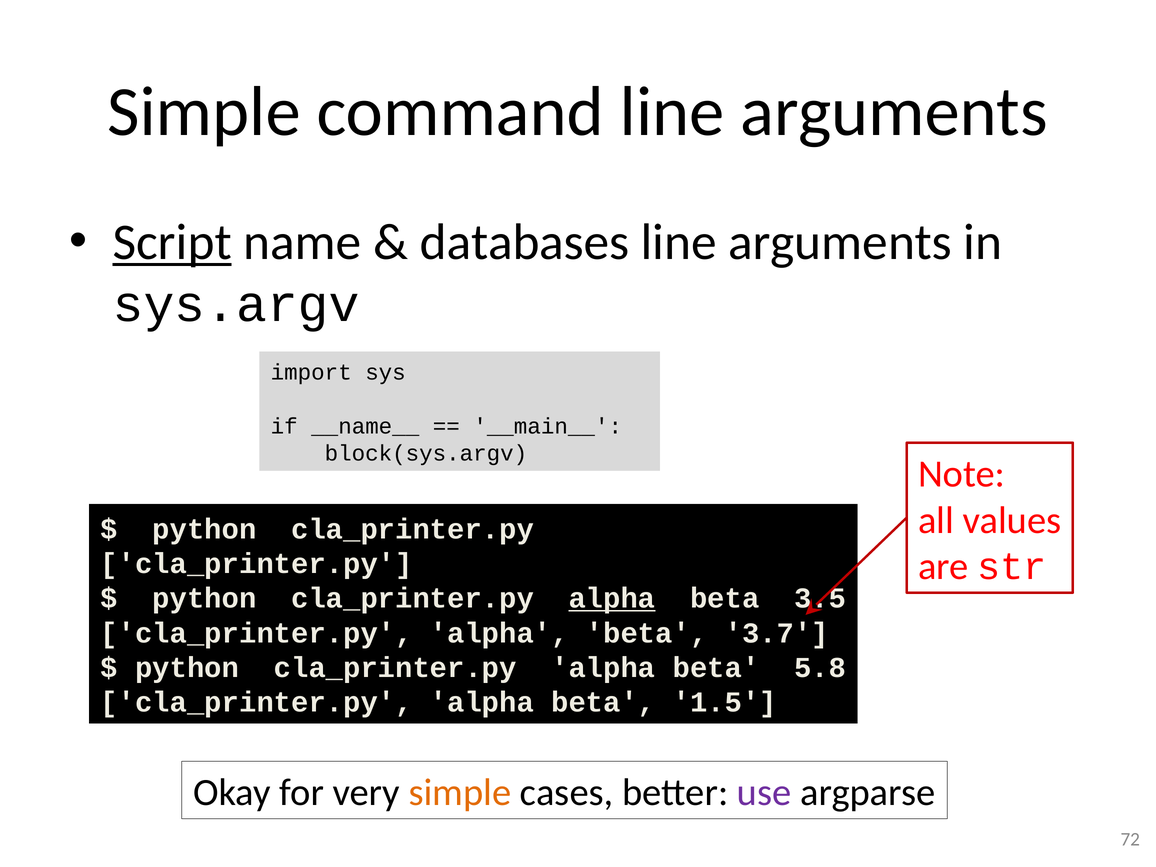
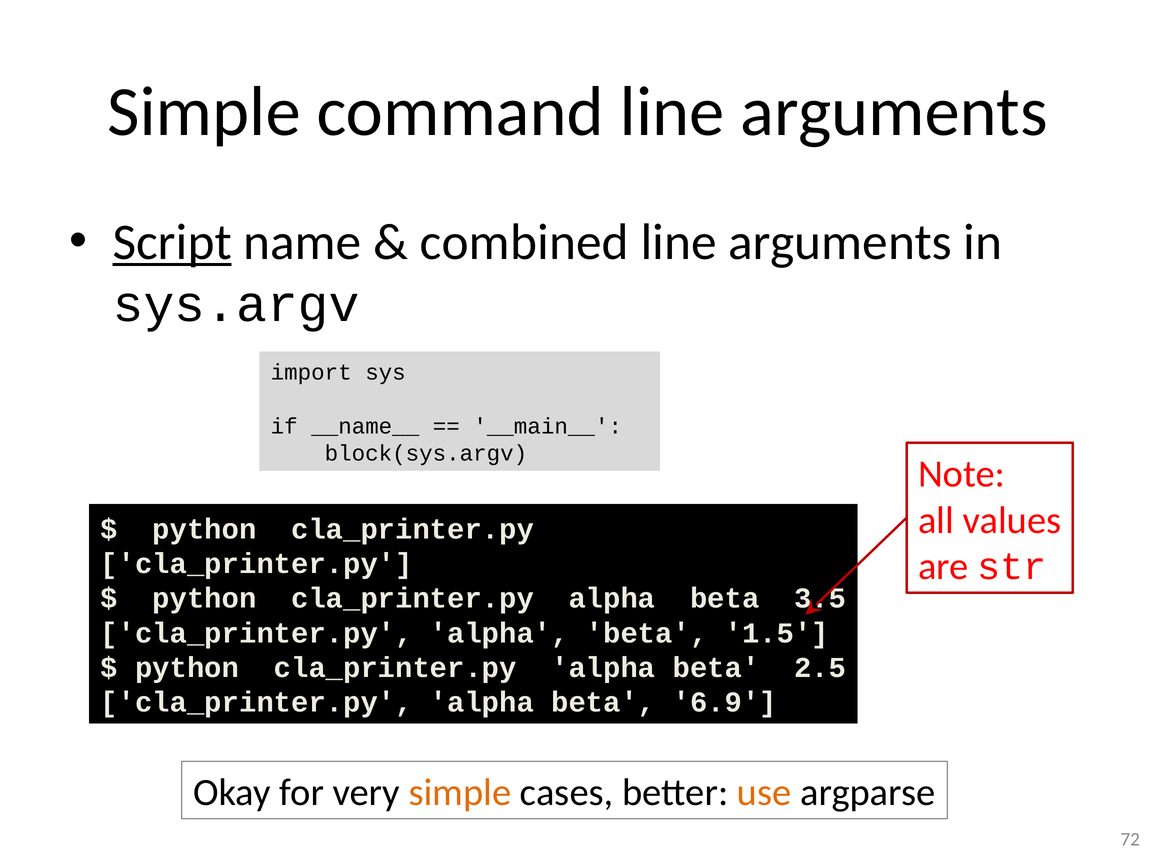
databases: databases -> combined
alpha at (612, 598) underline: present -> none
3.7: 3.7 -> 1.5
5.8: 5.8 -> 2.5
1.5: 1.5 -> 6.9
use colour: purple -> orange
